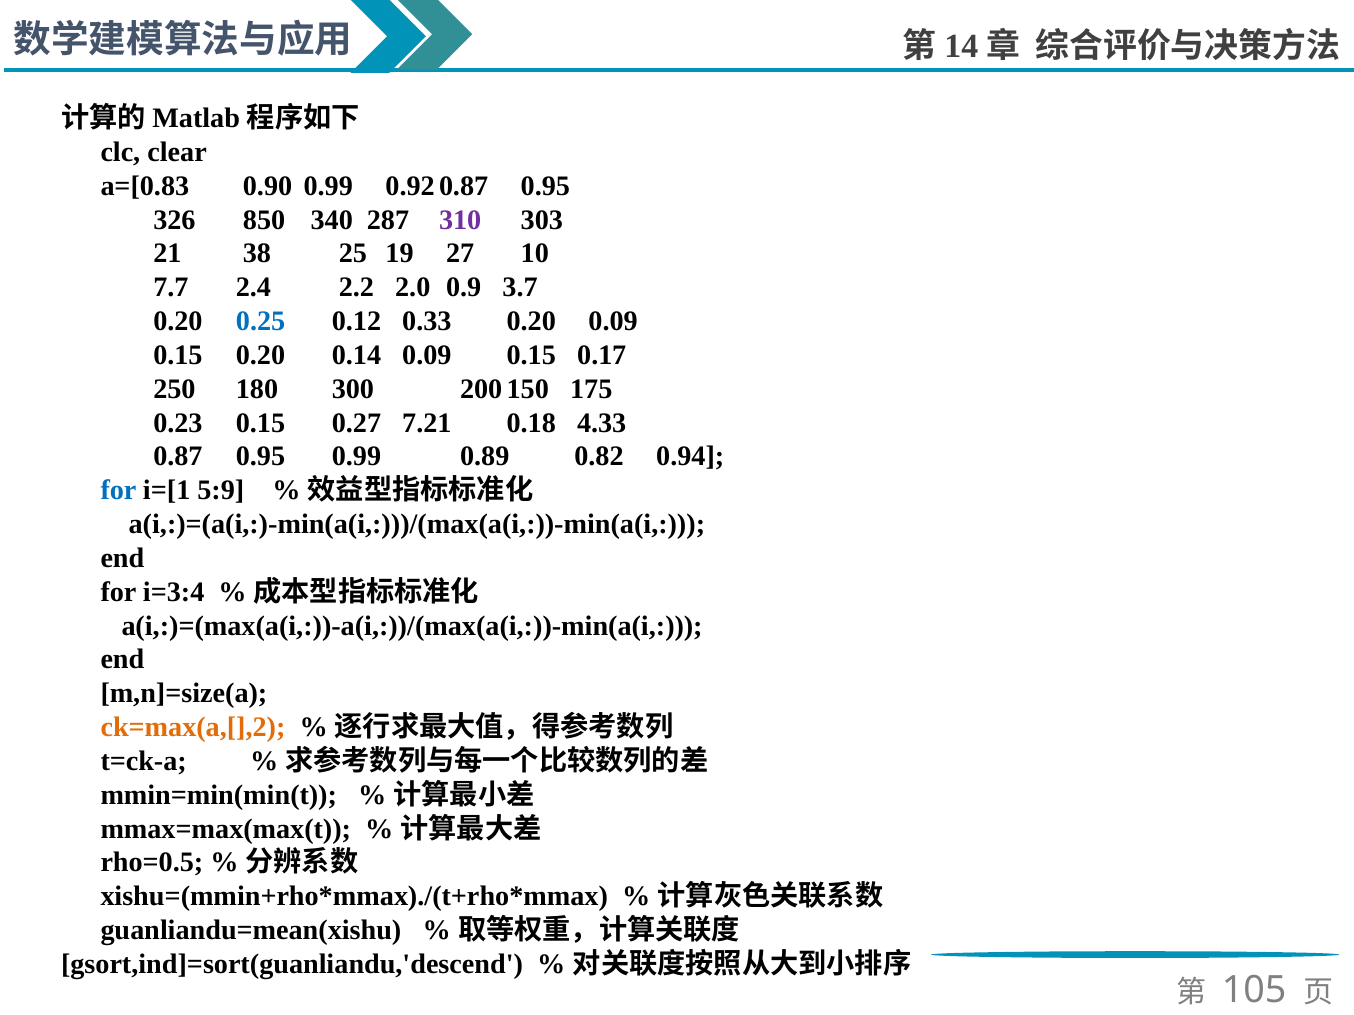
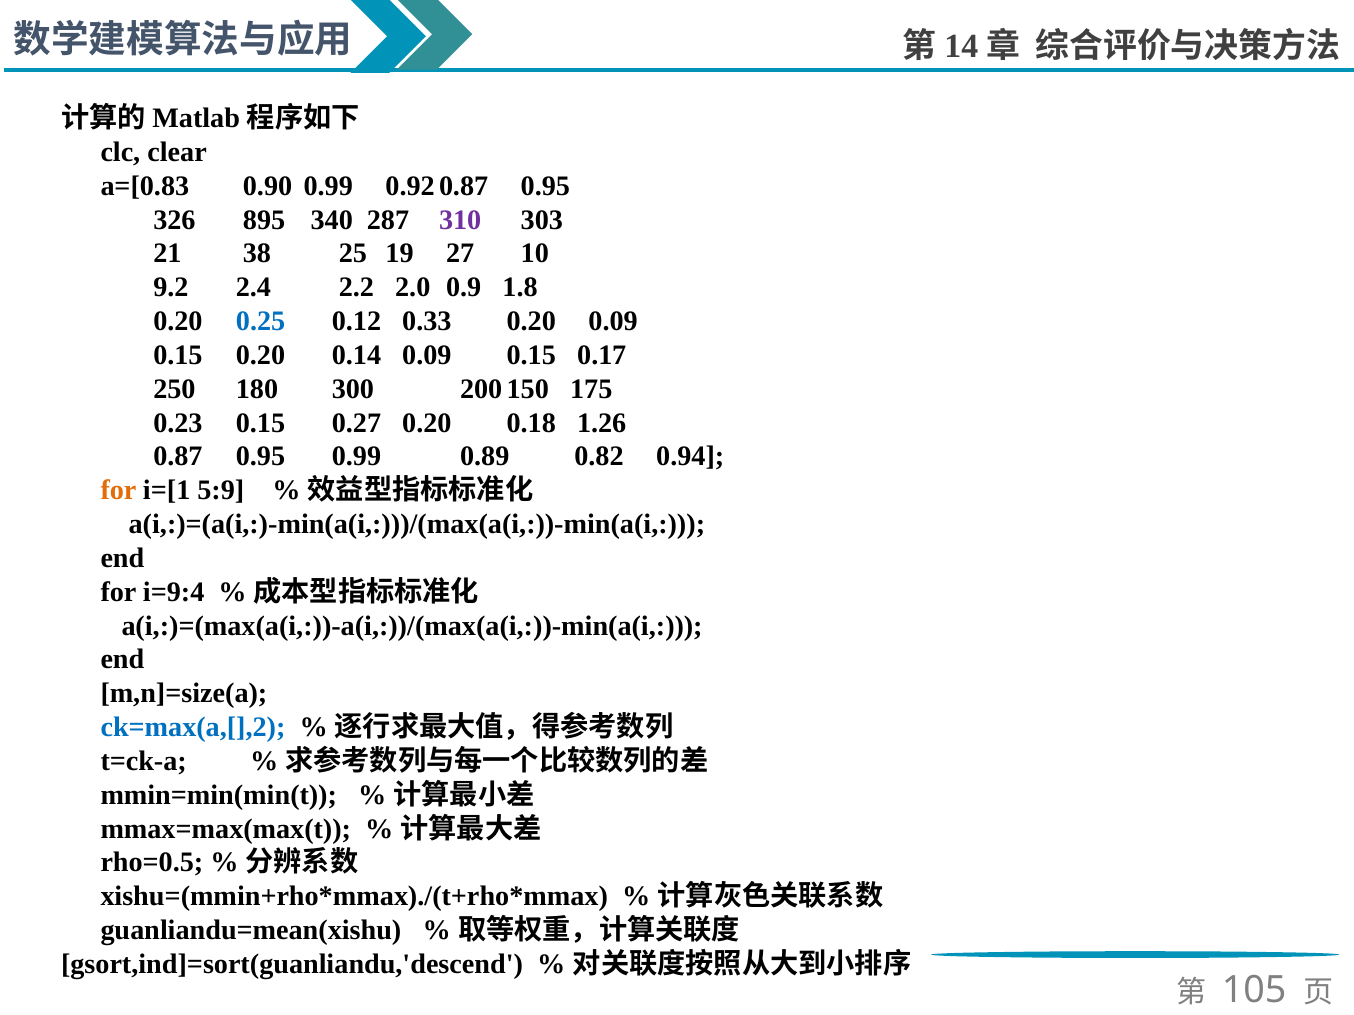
850: 850 -> 895
7.7: 7.7 -> 9.2
3.7: 3.7 -> 1.8
0.27 7.21: 7.21 -> 0.20
4.33: 4.33 -> 1.26
for at (119, 491) colour: blue -> orange
i=3:4: i=3:4 -> i=9:4
ck=max(a,[],2 colour: orange -> blue
